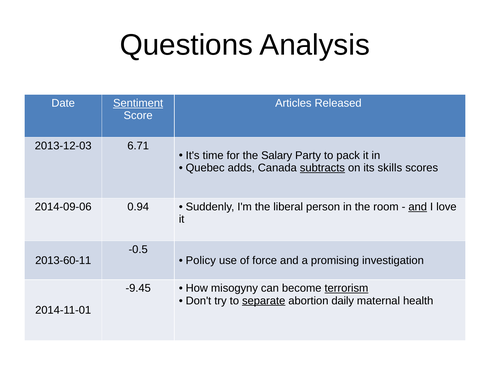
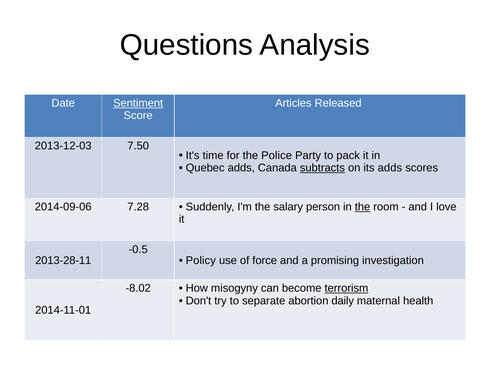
6.71: 6.71 -> 7.50
Salary: Salary -> Police
its skills: skills -> adds
0.94: 0.94 -> 7.28
liberal: liberal -> salary
the at (363, 206) underline: none -> present
and at (418, 206) underline: present -> none
2013-60-11: 2013-60-11 -> 2013-28-11
-9.45: -9.45 -> -8.02
separate underline: present -> none
